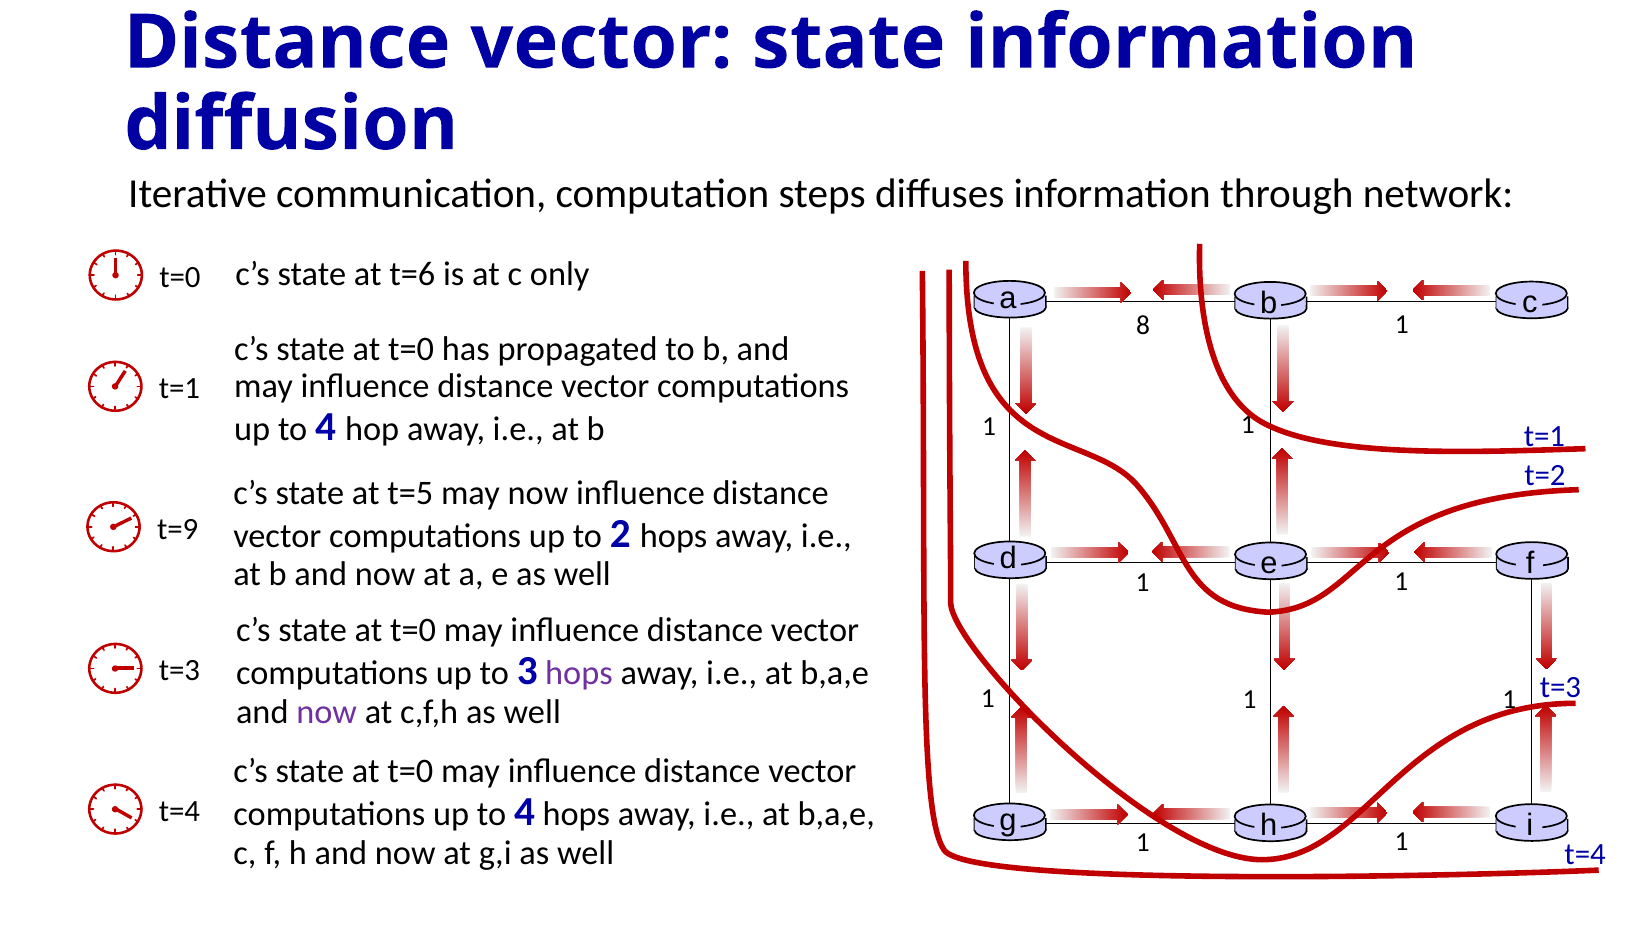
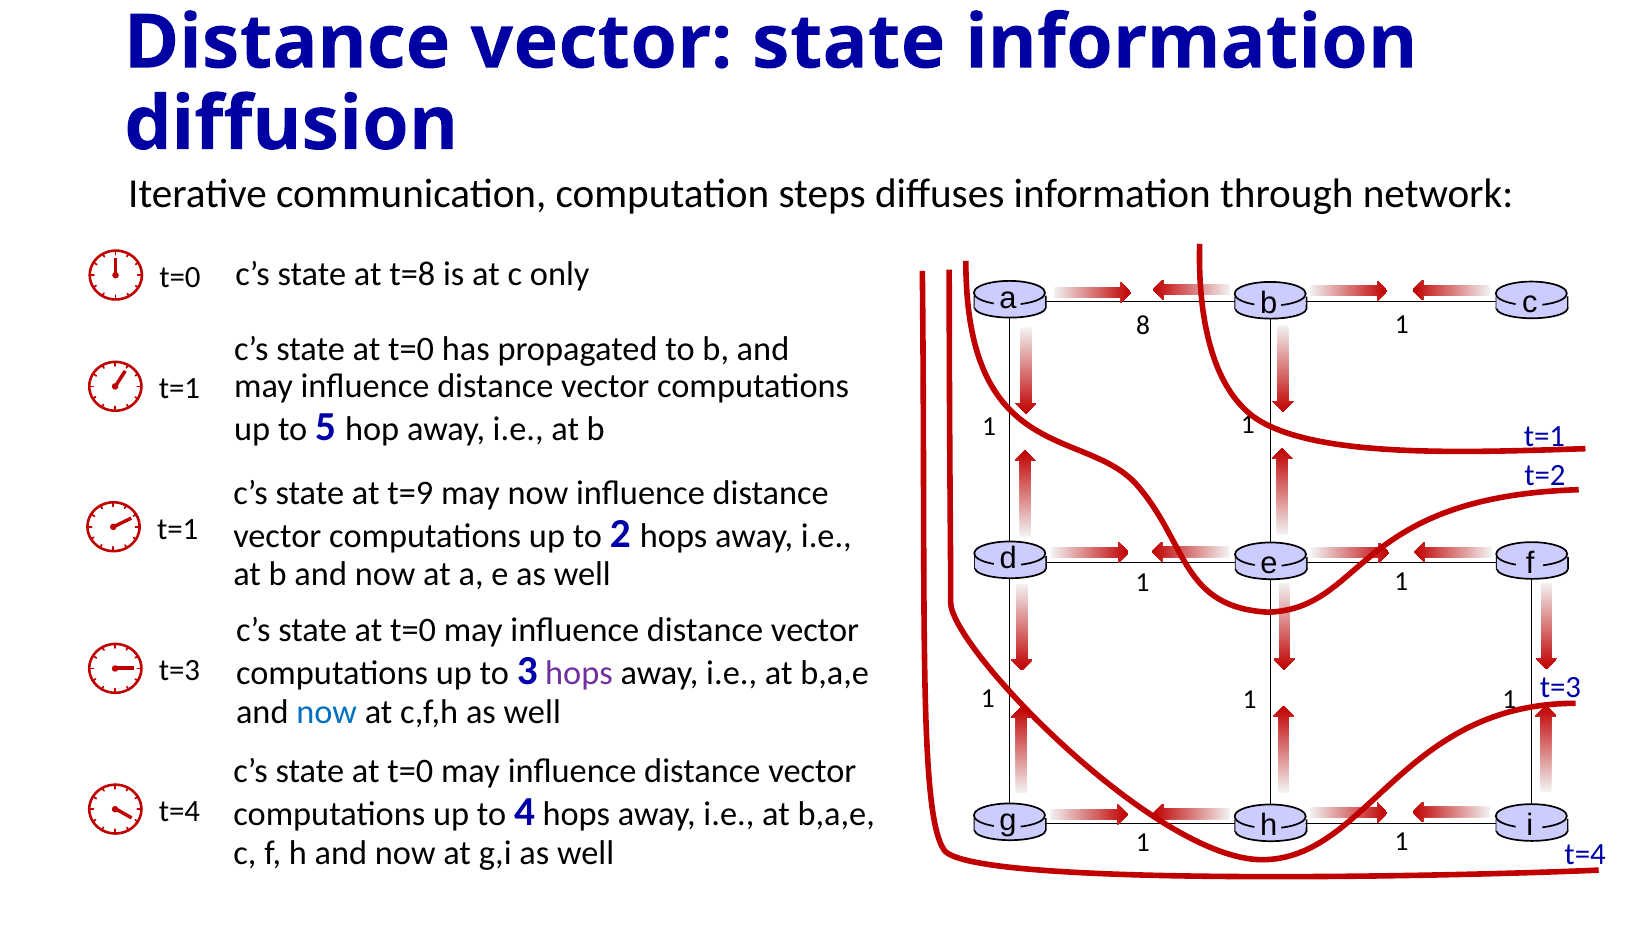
t=6: t=6 -> t=8
4 at (326, 426): 4 -> 5
t=5: t=5 -> t=9
t=9 at (178, 529): t=9 -> t=1
now at (327, 712) colour: purple -> blue
